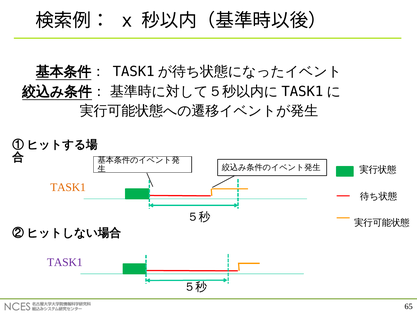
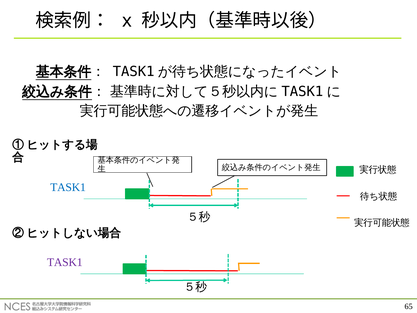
TASK1 at (68, 187) colour: orange -> blue
